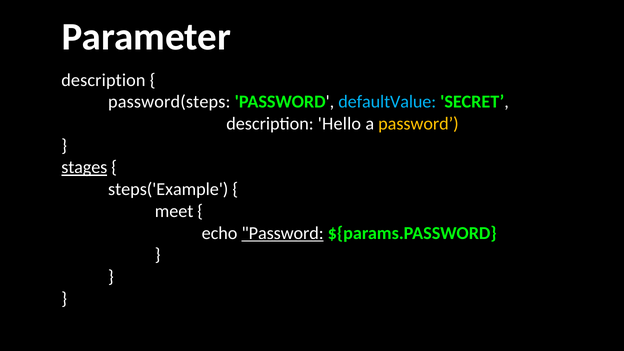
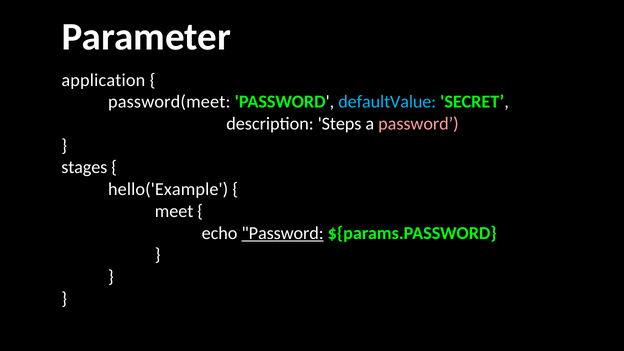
description at (103, 80): description -> application
password(steps: password(steps -> password(meet
Hello: Hello -> Steps
password at (418, 124) colour: yellow -> pink
stages underline: present -> none
steps('Example: steps('Example -> hello('Example
